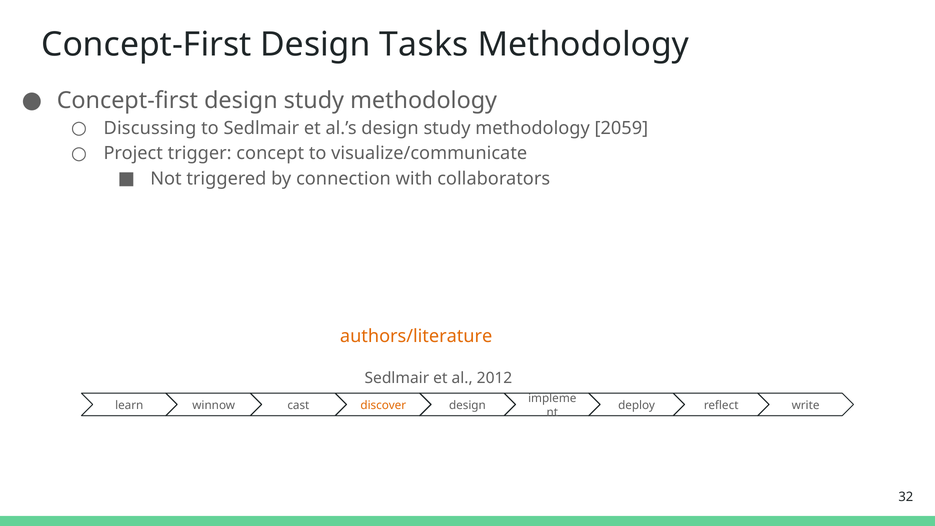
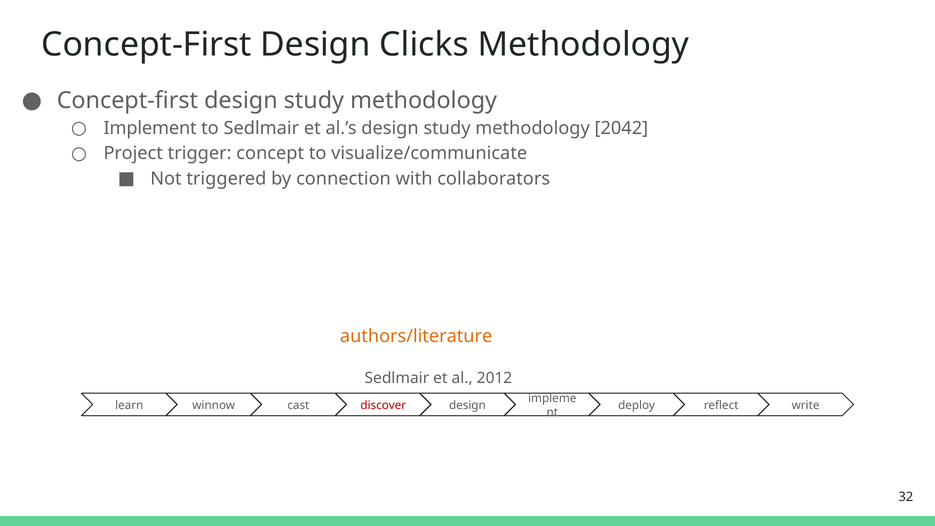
Design Tasks: Tasks -> Clicks
Discussing at (150, 128): Discussing -> Implement
2059: 2059 -> 2042
discover at (383, 405) colour: orange -> red
